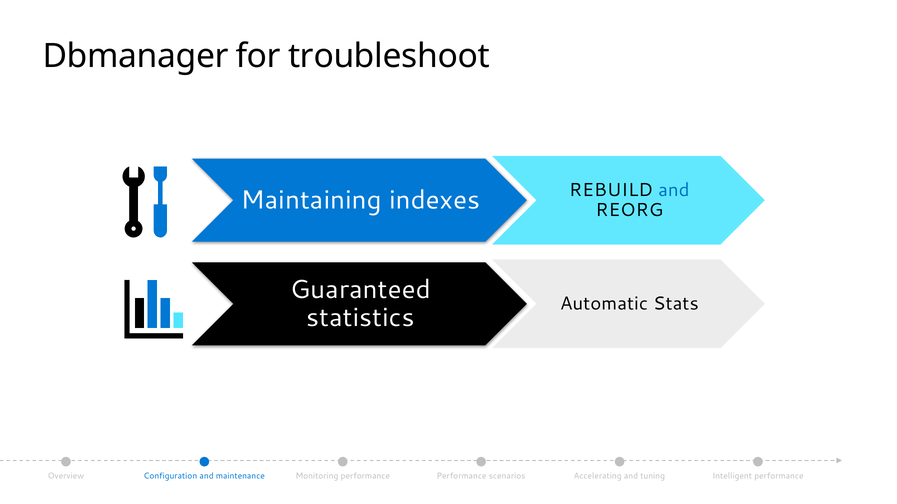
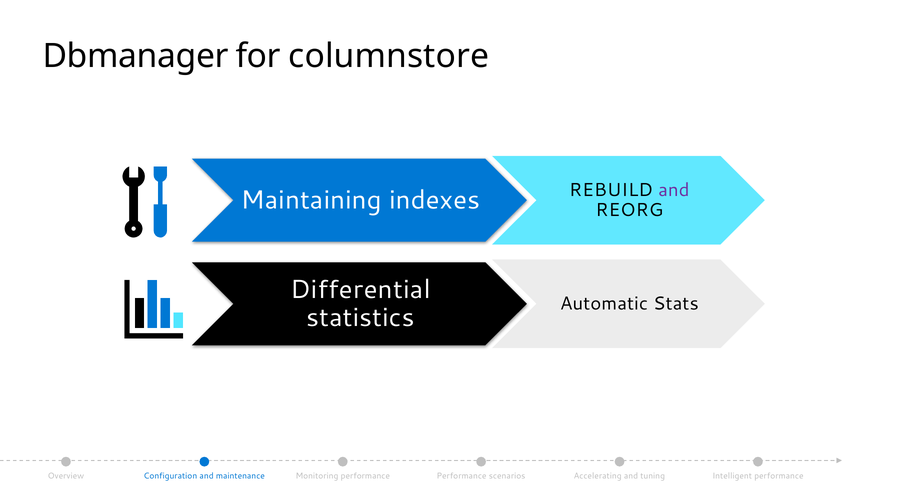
troubleshoot: troubleshoot -> columnstore
and at (674, 190) colour: blue -> purple
Guaranteed: Guaranteed -> Differential
